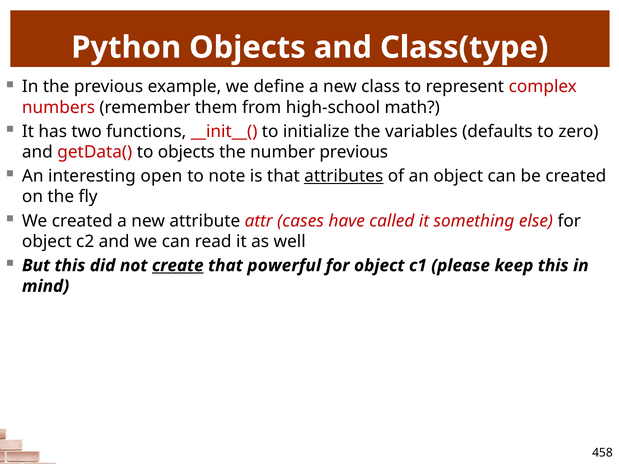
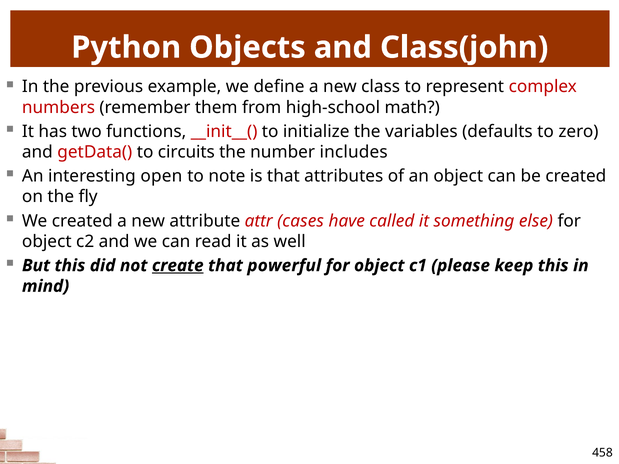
Class(type: Class(type -> Class(john
to objects: objects -> circuits
number previous: previous -> includes
attributes underline: present -> none
